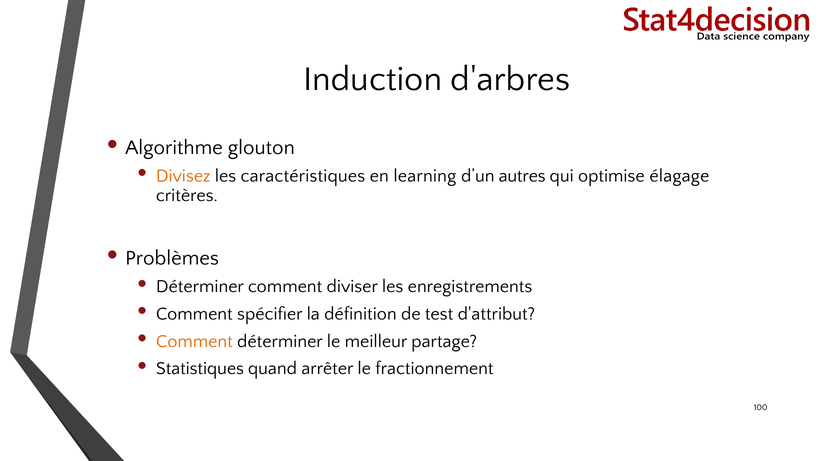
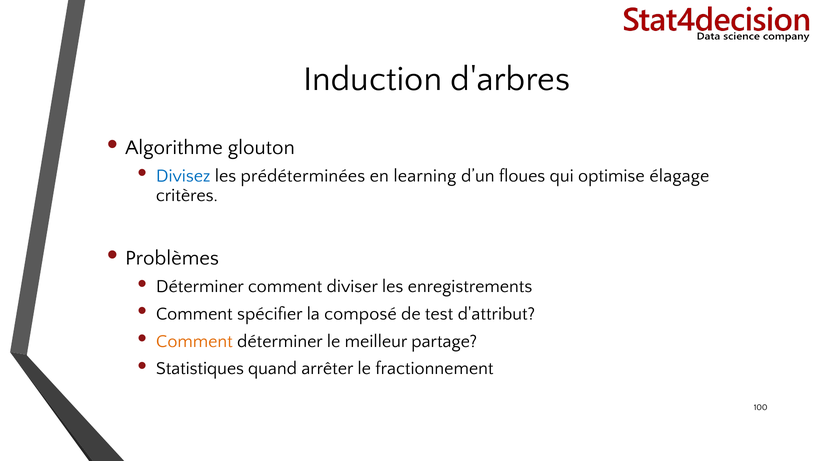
Divisez colour: orange -> blue
caractéristiques: caractéristiques -> prédéterminées
autres: autres -> floues
définition: définition -> composé
